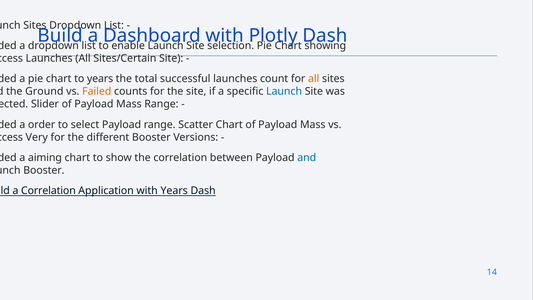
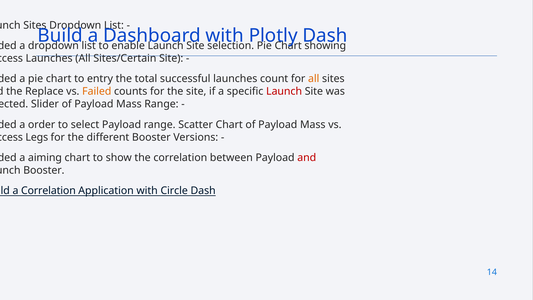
to years: years -> entry
Ground: Ground -> Replace
Launch at (284, 91) colour: blue -> red
Very: Very -> Legs
and at (307, 158) colour: blue -> red
with Years: Years -> Circle
